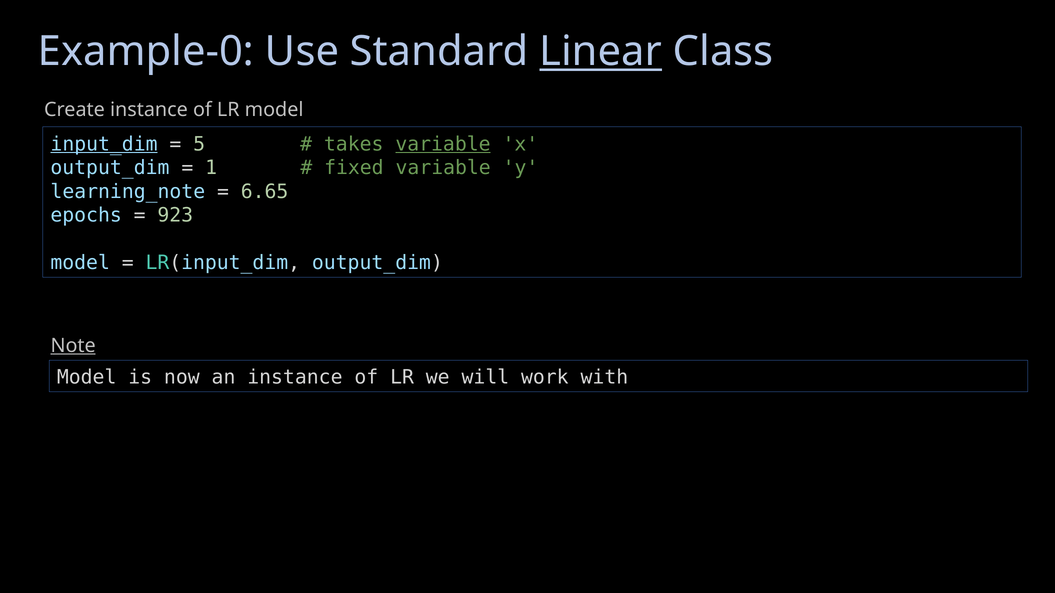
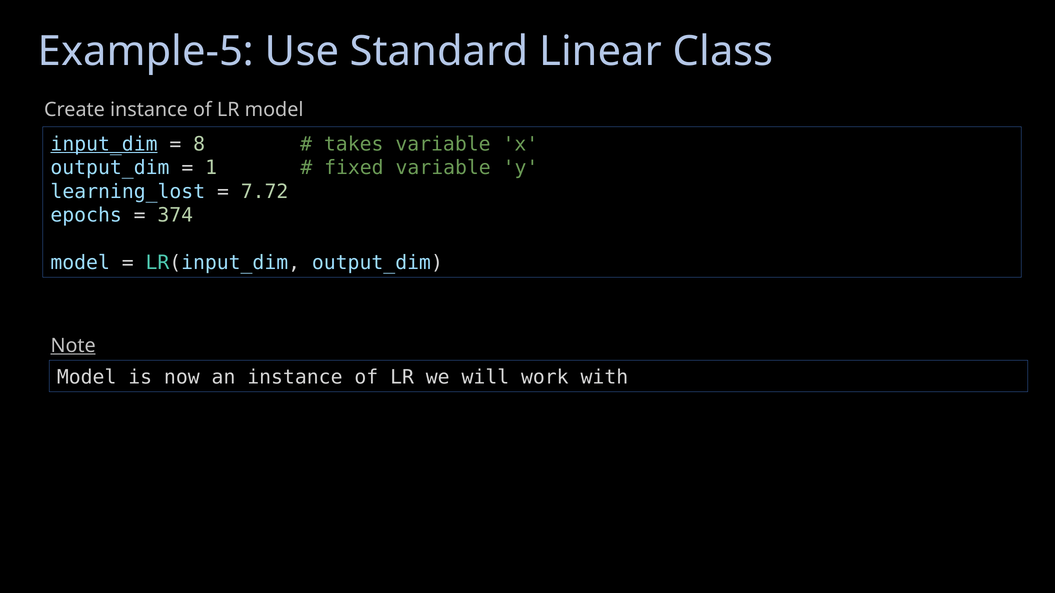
Example-0: Example-0 -> Example-5
Linear underline: present -> none
5: 5 -> 8
variable at (443, 144) underline: present -> none
learning_note: learning_note -> learning_lost
6.65: 6.65 -> 7.72
923: 923 -> 374
